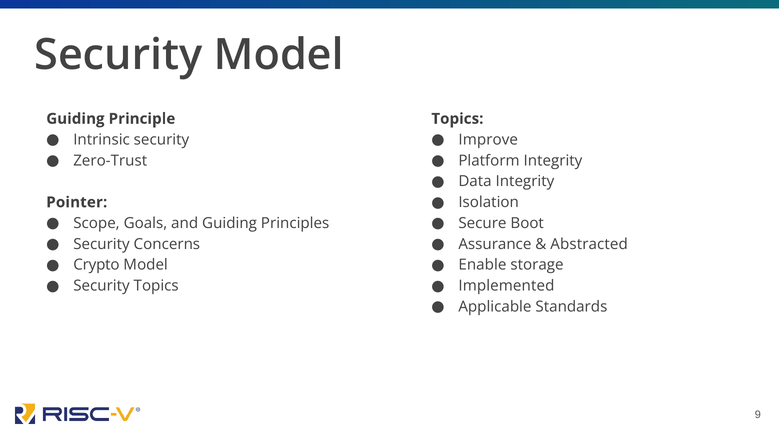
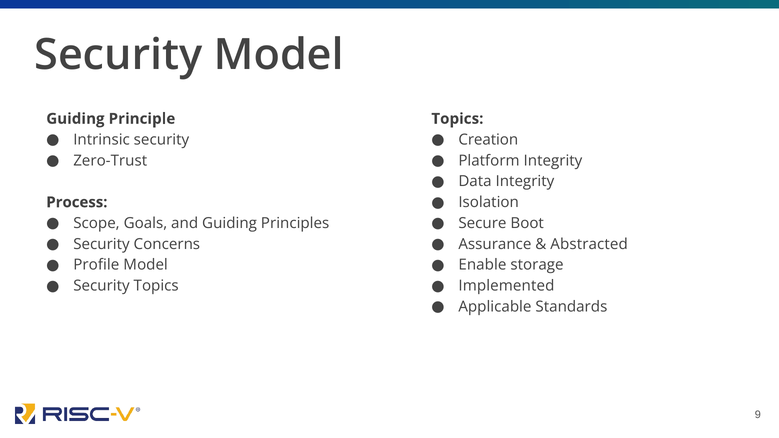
Improve: Improve -> Creation
Pointer: Pointer -> Process
Crypto: Crypto -> Profile
